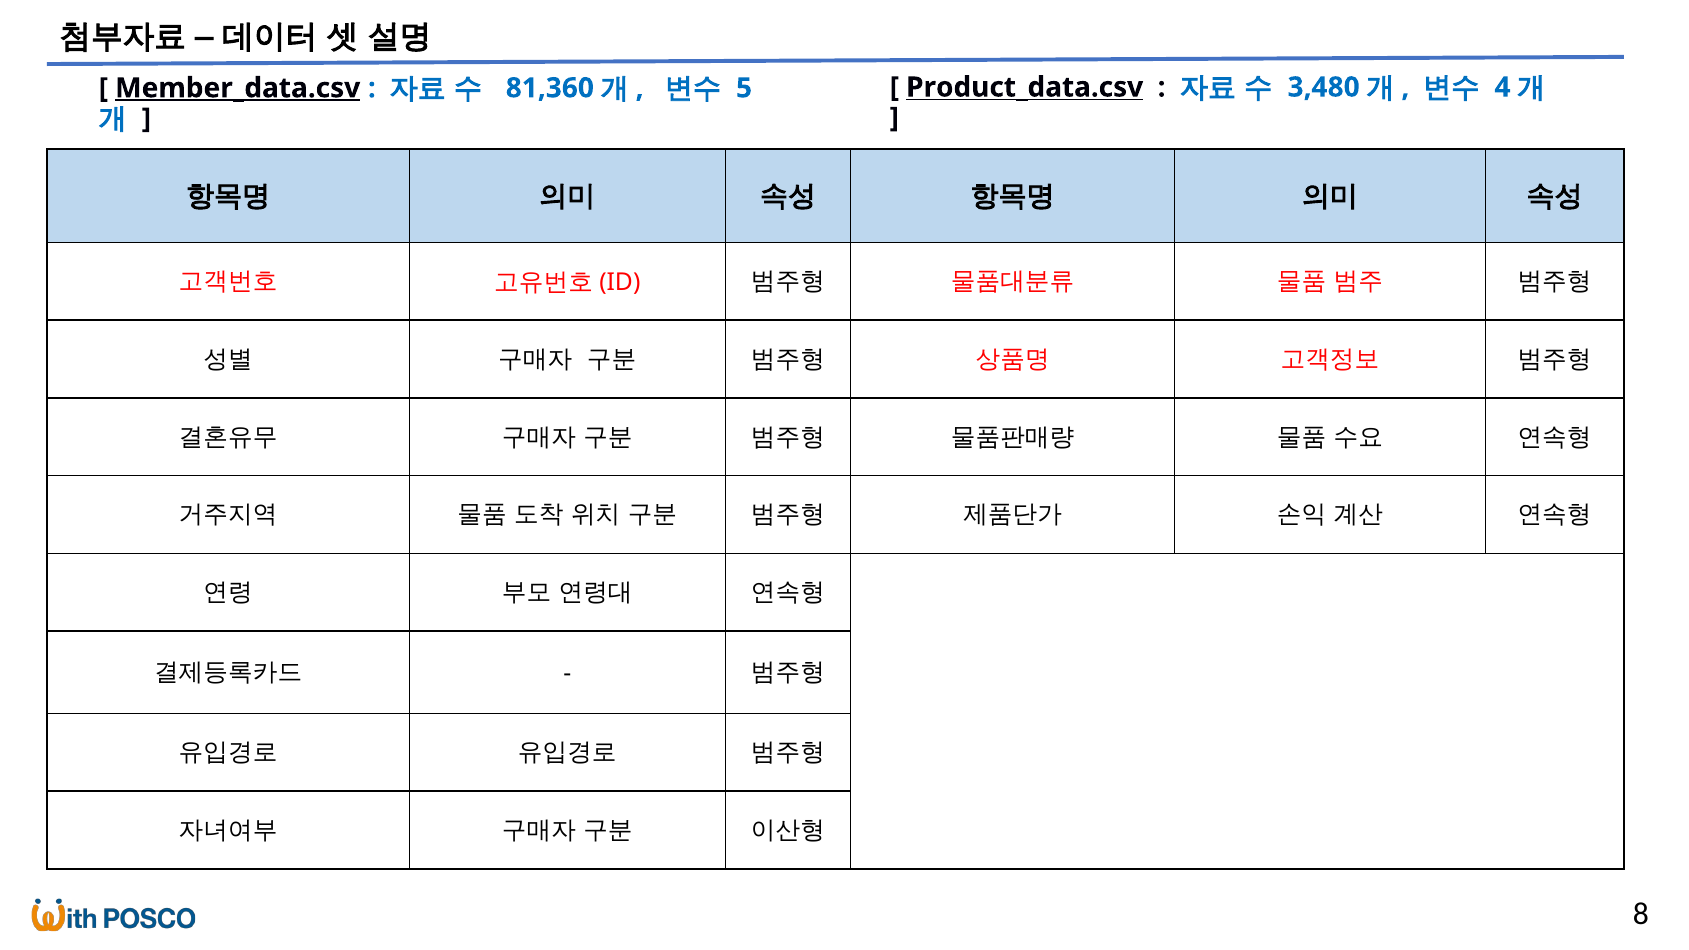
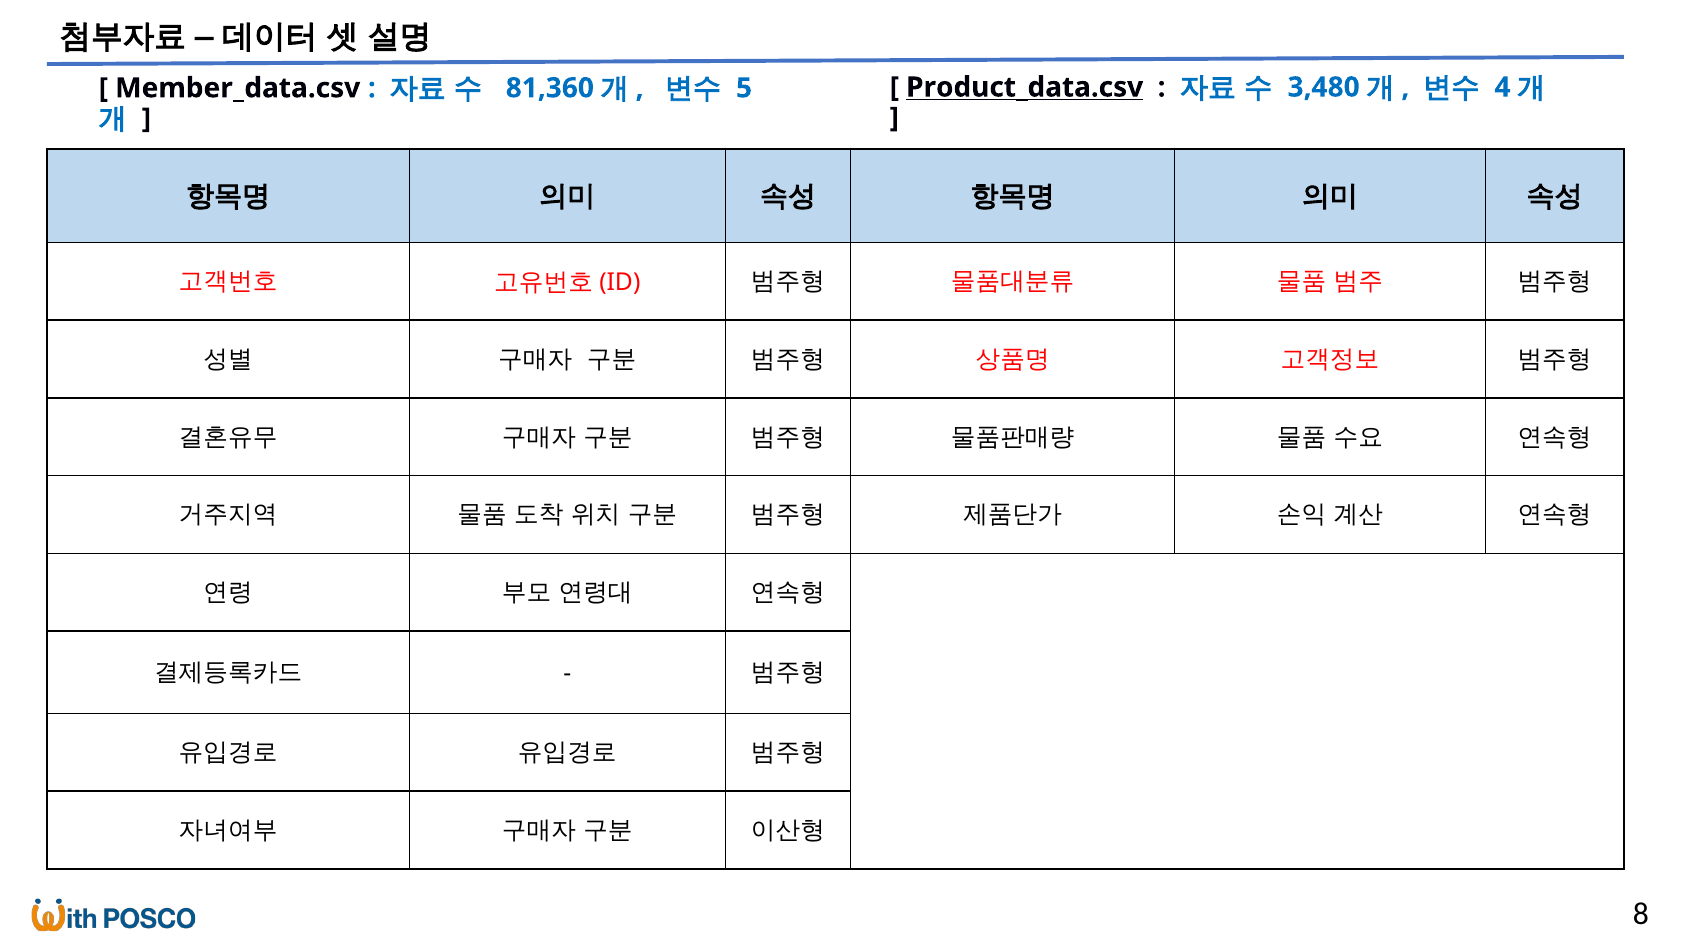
Member_data.csv underline: present -> none
